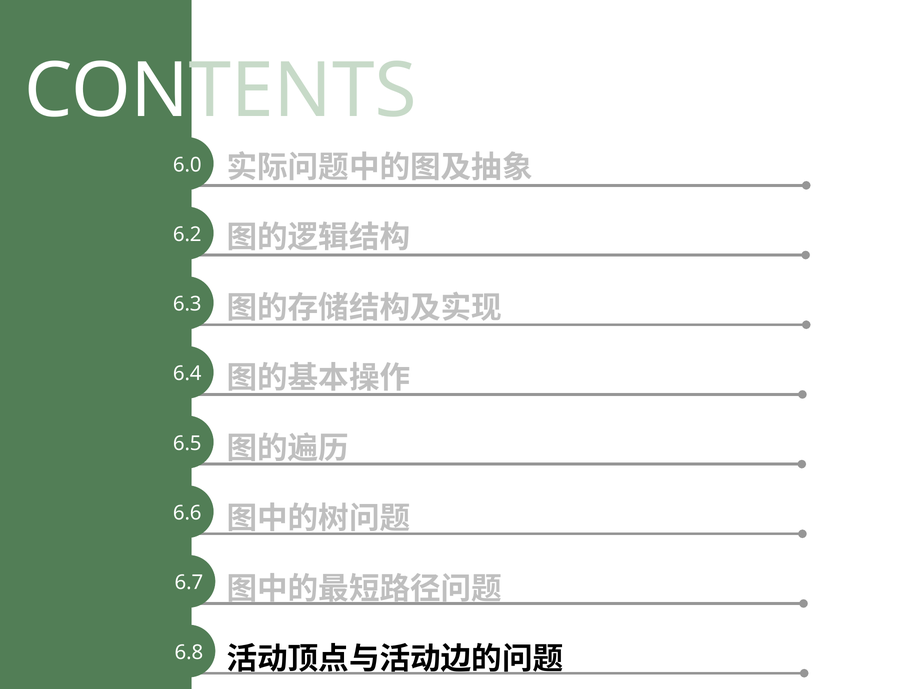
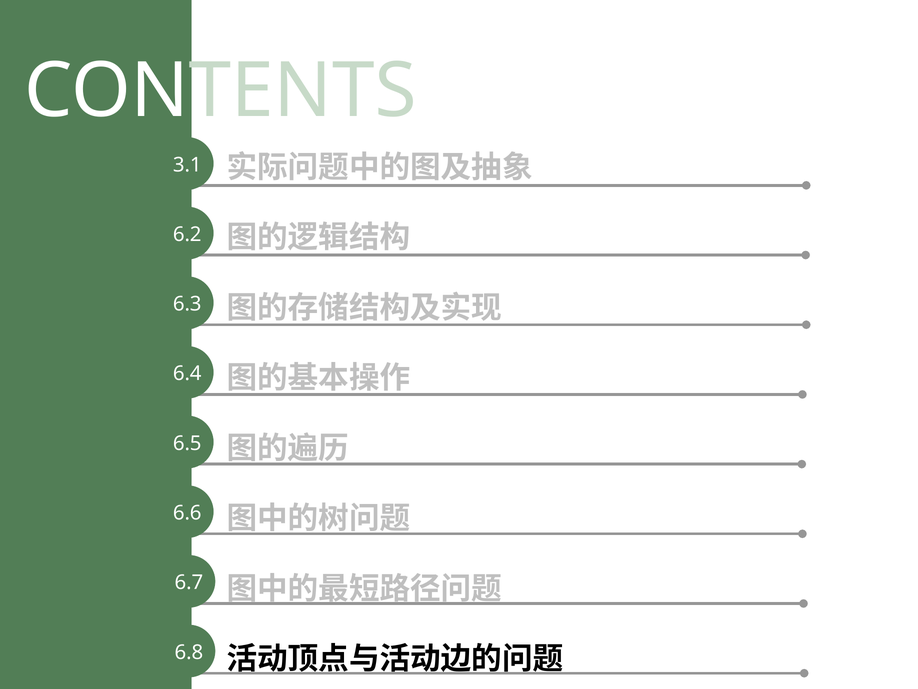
6.0: 6.0 -> 3.1
